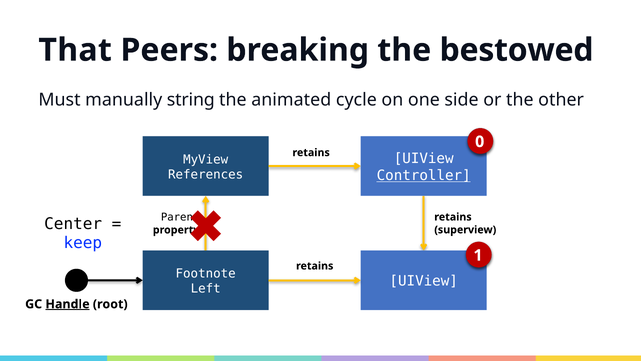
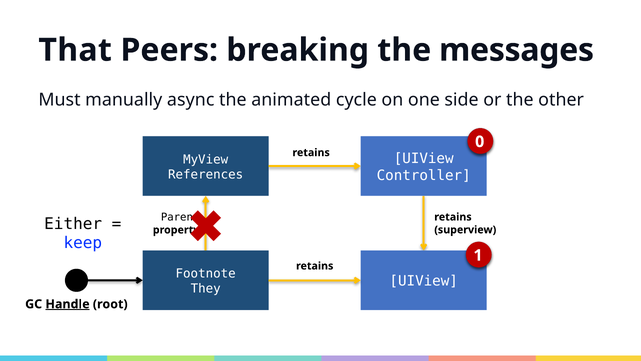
bestowed: bestowed -> messages
string: string -> async
Controller underline: present -> none
Center: Center -> Either
Left: Left -> They
